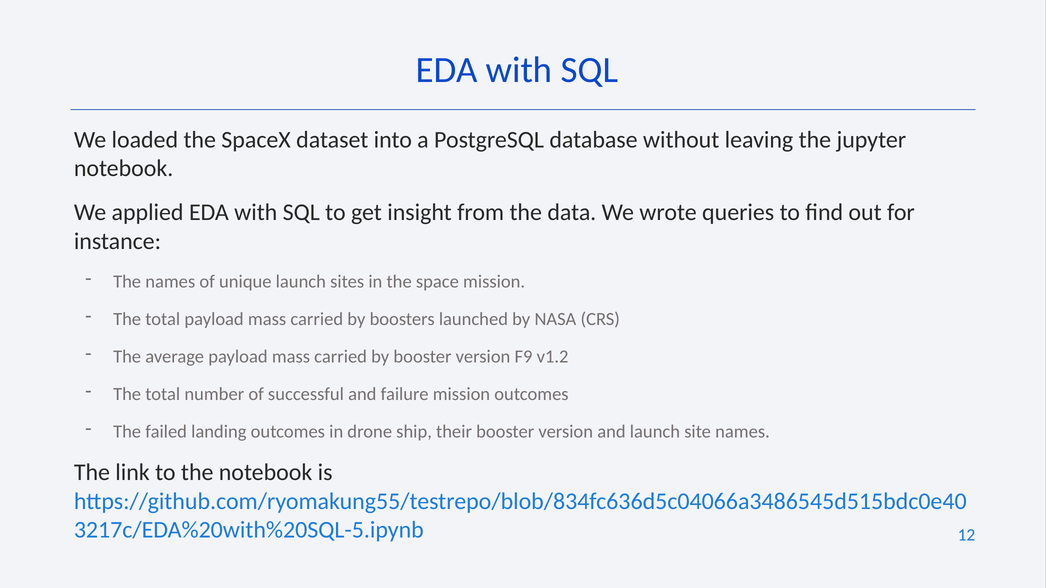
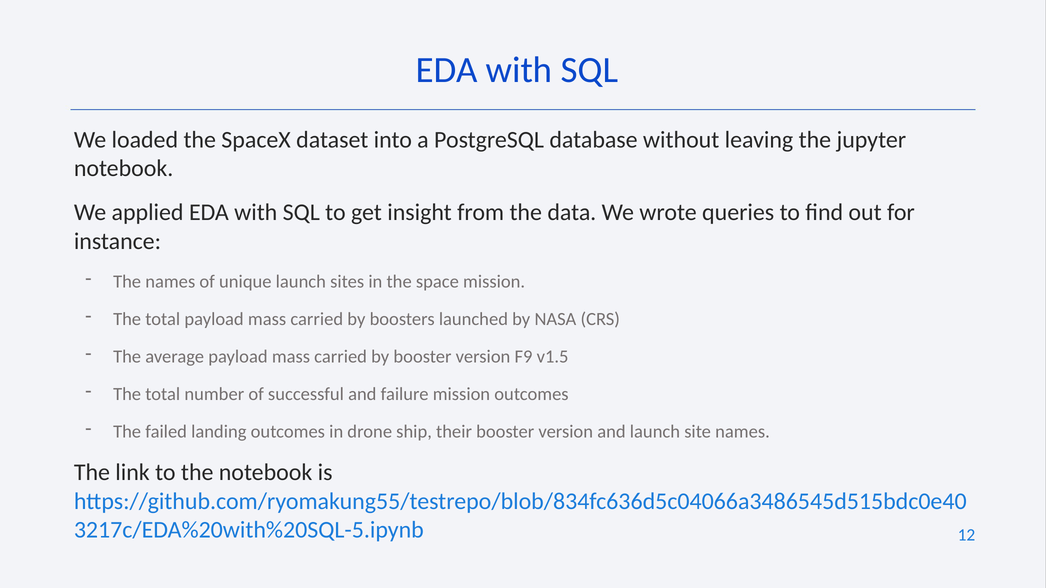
v1.2: v1.2 -> v1.5
